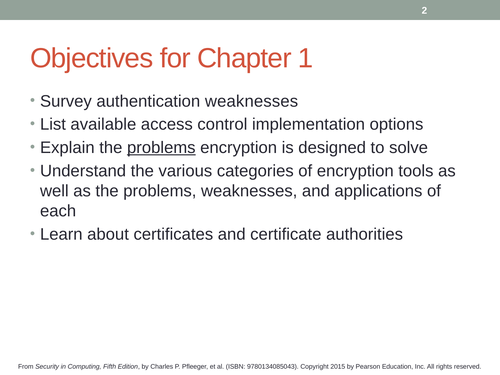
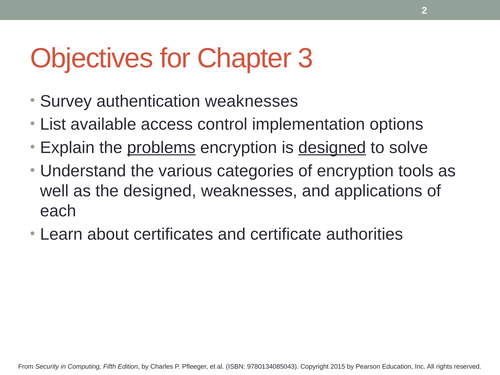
1: 1 -> 3
designed at (332, 148) underline: none -> present
as the problems: problems -> designed
